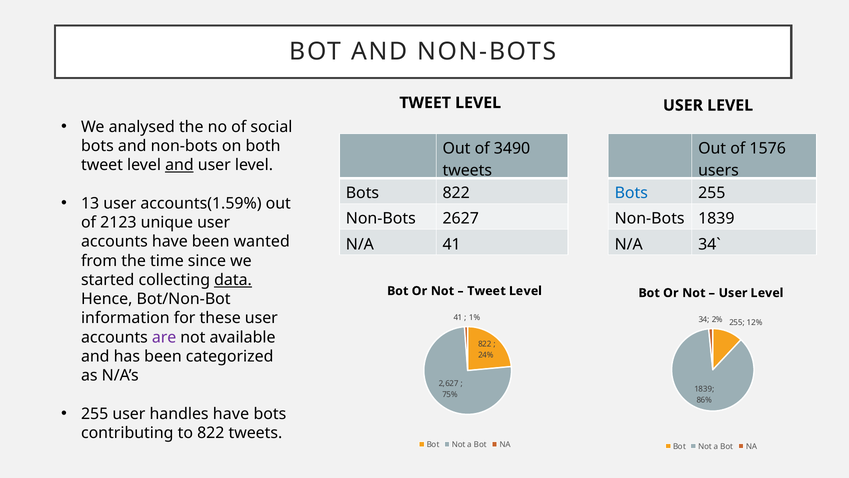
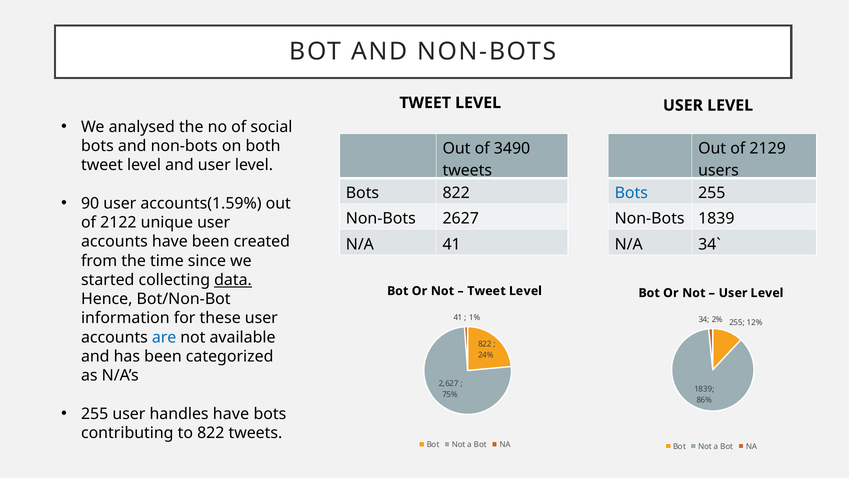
1576: 1576 -> 2129
and at (179, 165) underline: present -> none
13: 13 -> 90
2123: 2123 -> 2122
wanted: wanted -> created
are colour: purple -> blue
